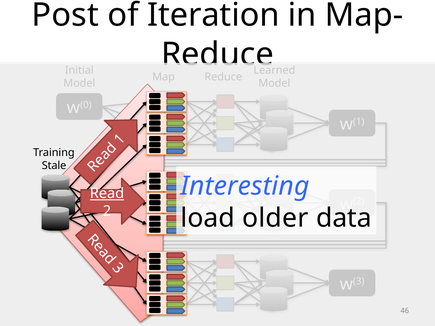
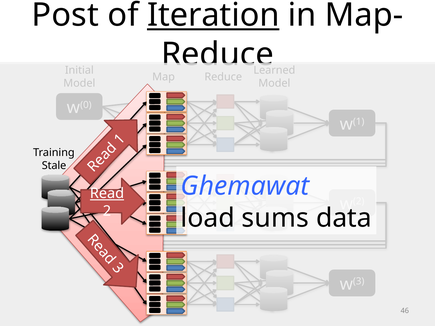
Iteration underline: none -> present
Interesting: Interesting -> Ghemawat
older: older -> sums
